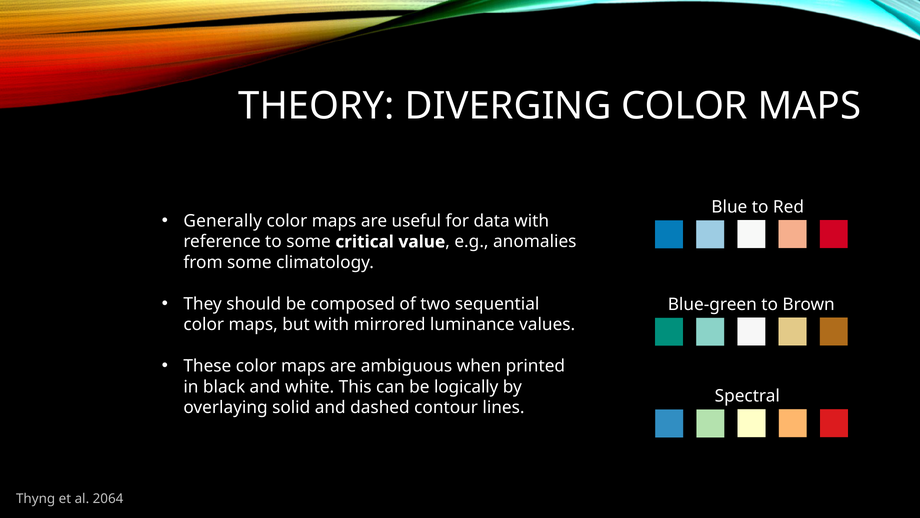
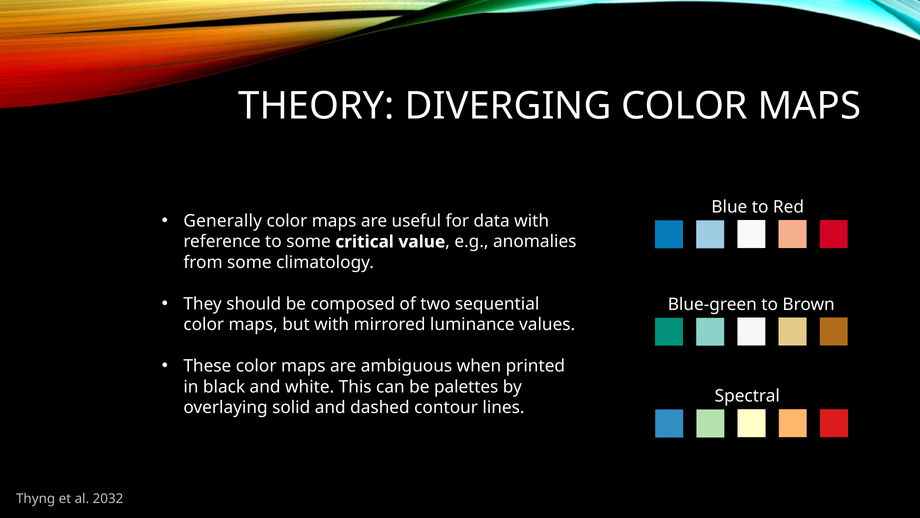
logically: logically -> palettes
2064: 2064 -> 2032
